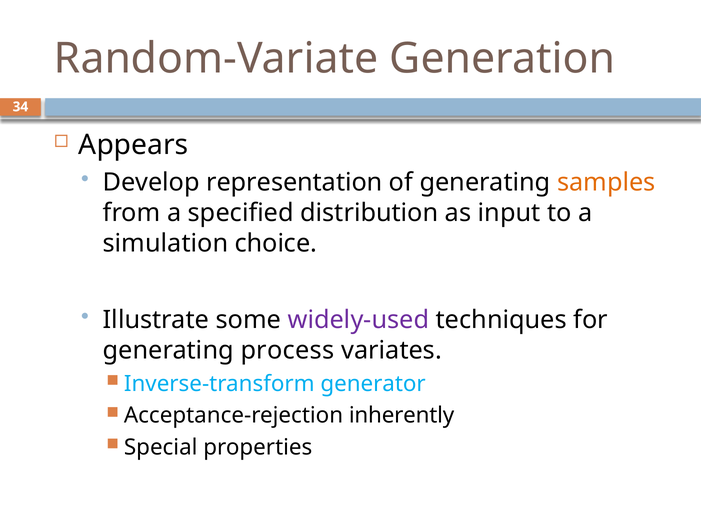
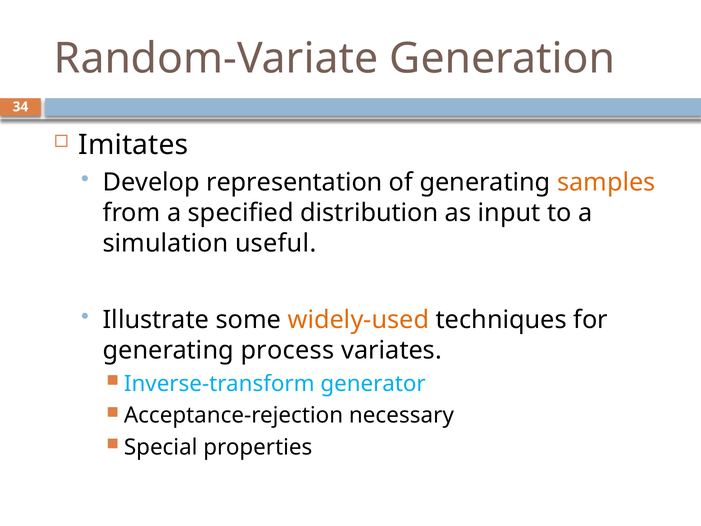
Appears: Appears -> Imitates
choice: choice -> useful
widely-used colour: purple -> orange
inherently: inherently -> necessary
